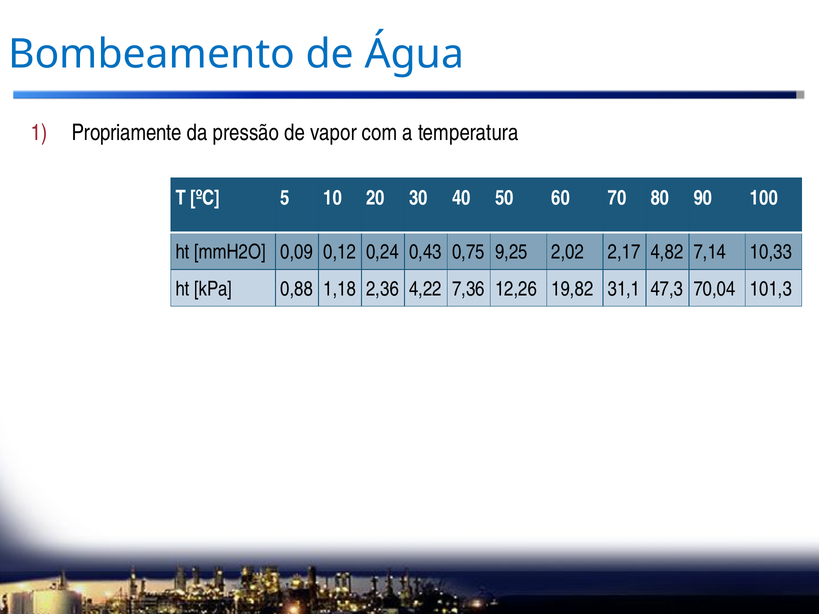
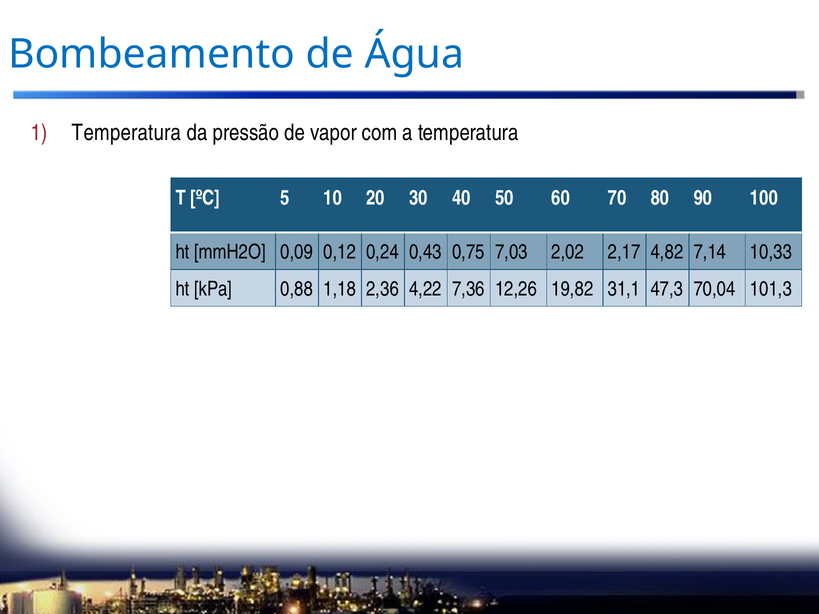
Propriamente at (127, 133): Propriamente -> Temperatura
9,25: 9,25 -> 7,03
